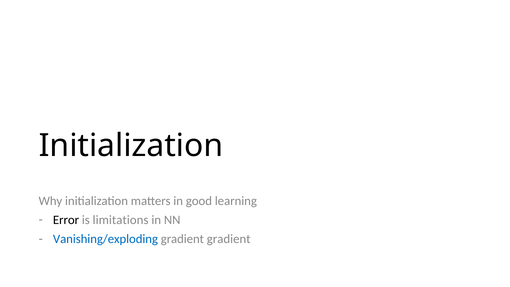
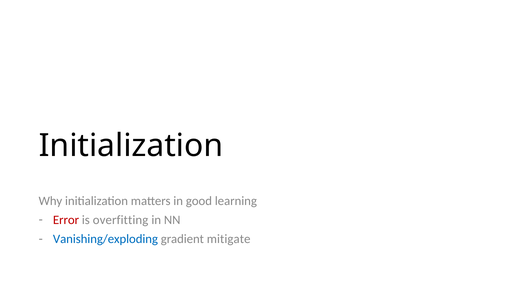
Error colour: black -> red
limitations: limitations -> overfitting
gradient gradient: gradient -> mitigate
